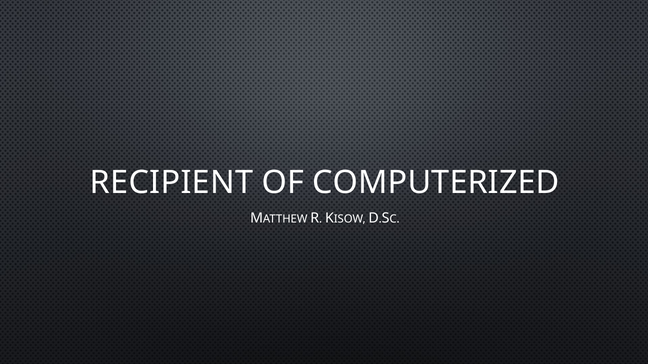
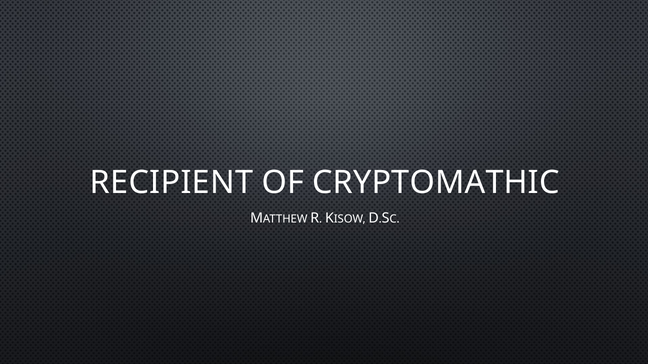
COMPUTERIZED: COMPUTERIZED -> CRYPTOMATHIC
